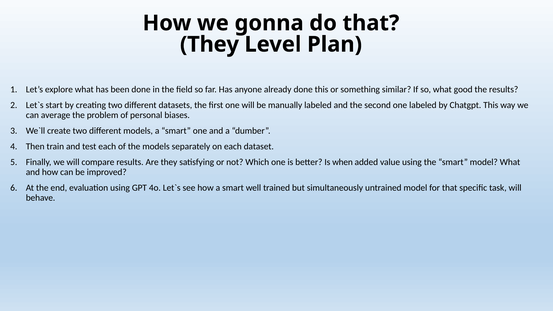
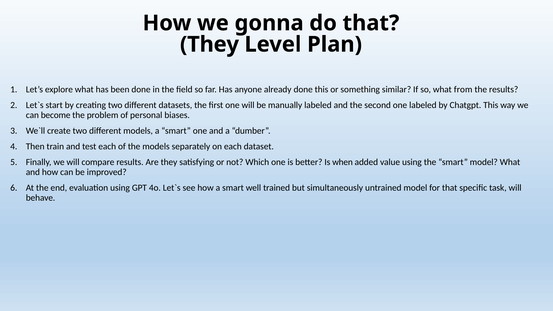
good: good -> from
average: average -> become
